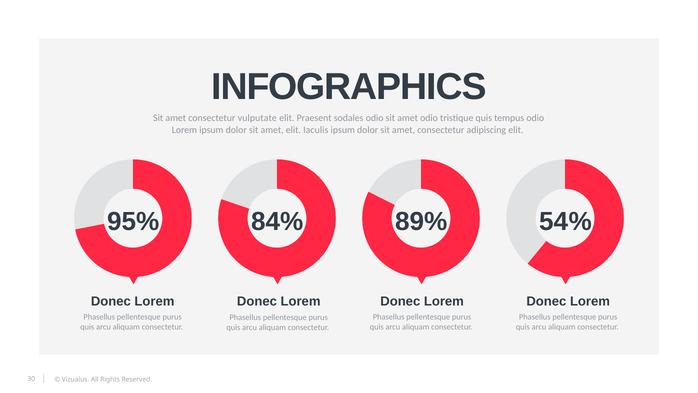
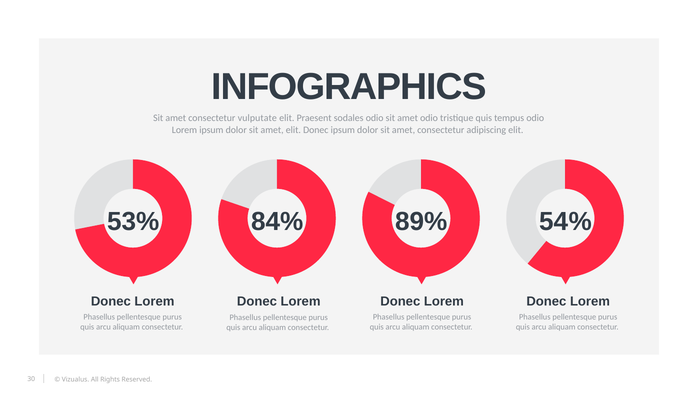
elit Iaculis: Iaculis -> Donec
95%: 95% -> 53%
